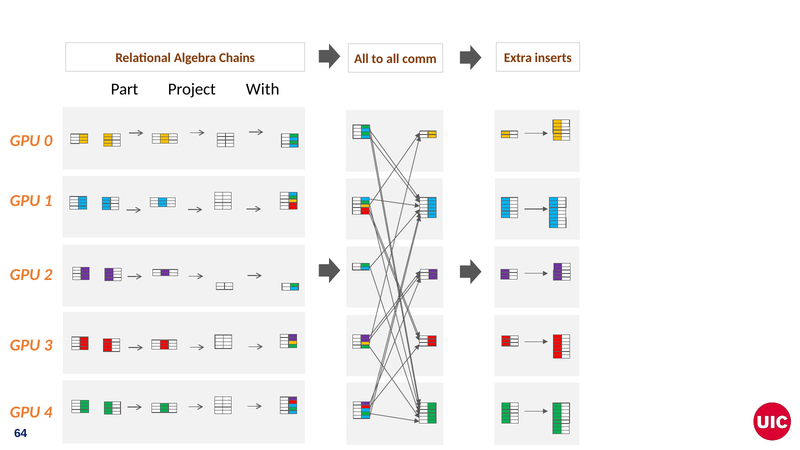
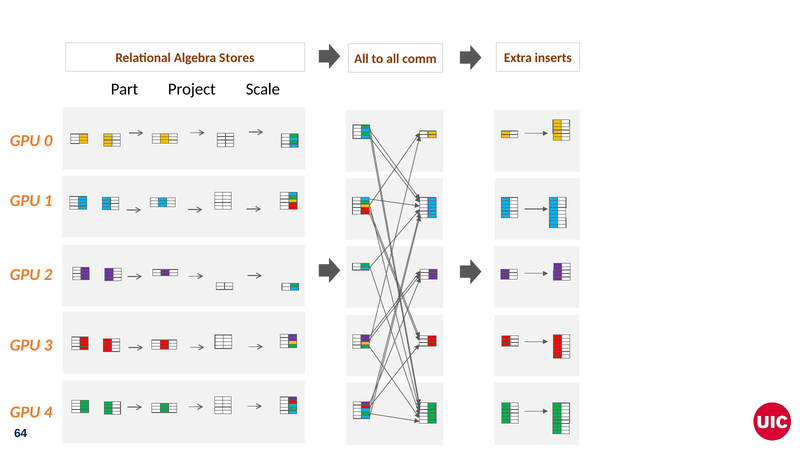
Chains: Chains -> Stores
With: With -> Scale
